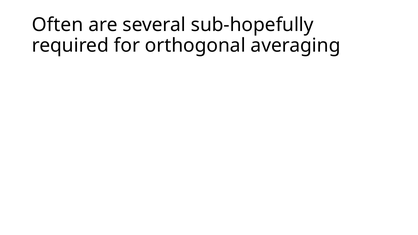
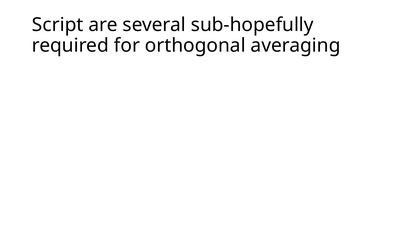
Often: Often -> Script
